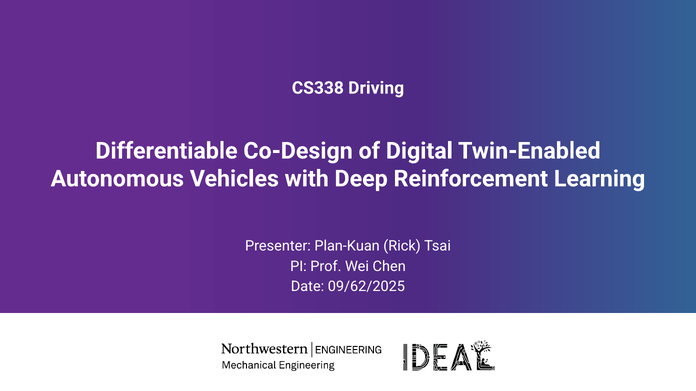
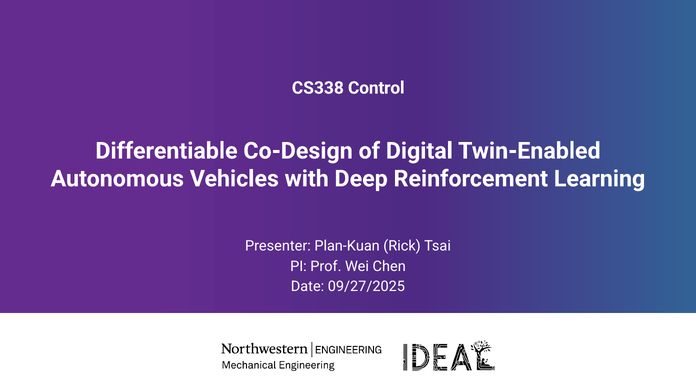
Driving: Driving -> Control
09/62/2025: 09/62/2025 -> 09/27/2025
